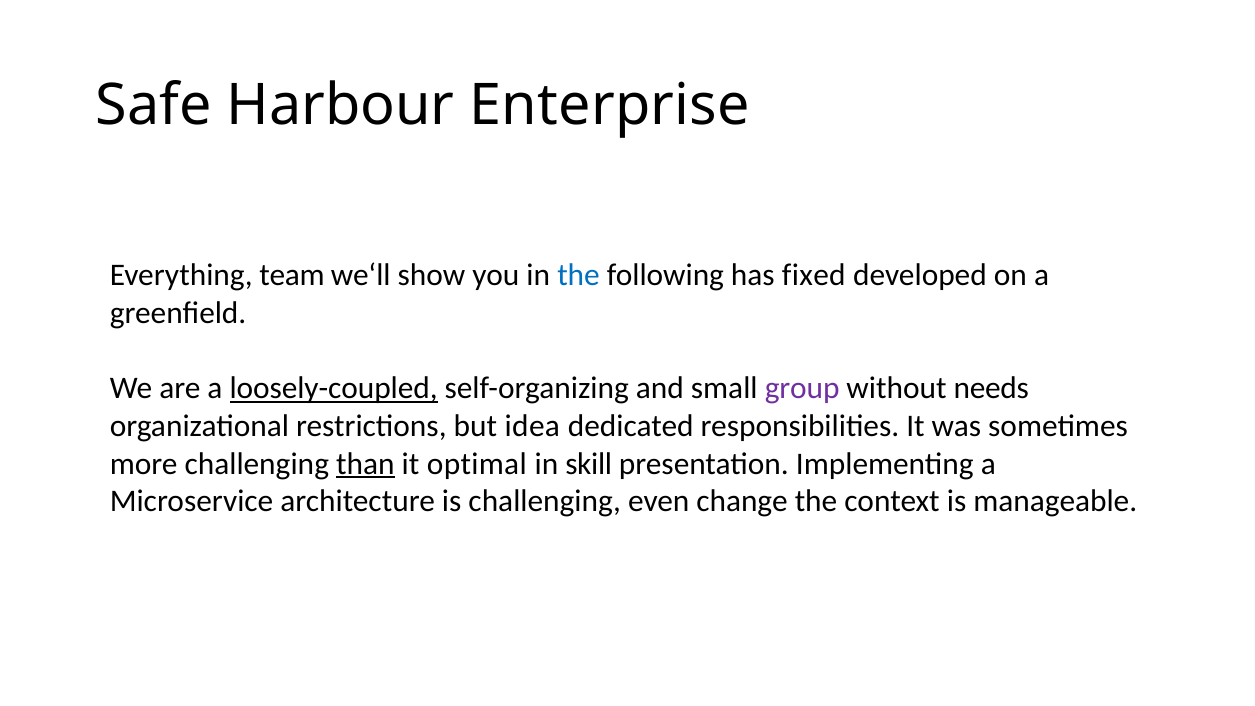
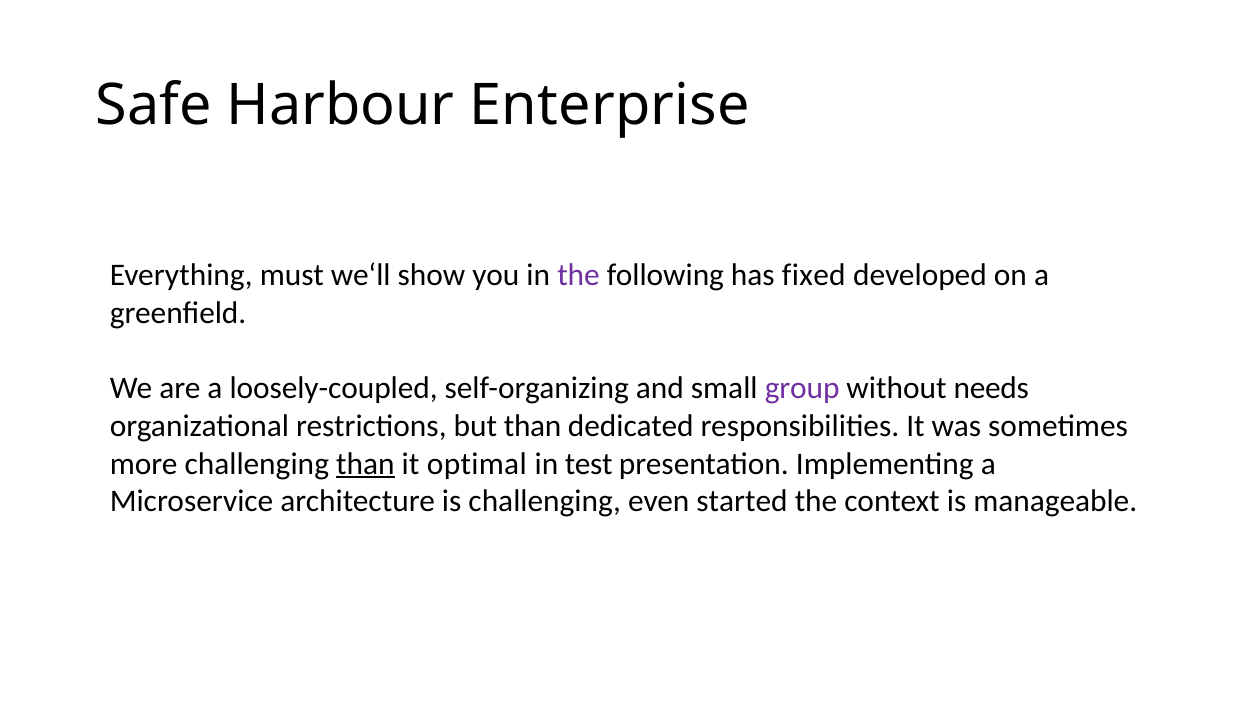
team: team -> must
the at (579, 275) colour: blue -> purple
loosely-coupled underline: present -> none
but idea: idea -> than
skill: skill -> test
change: change -> started
